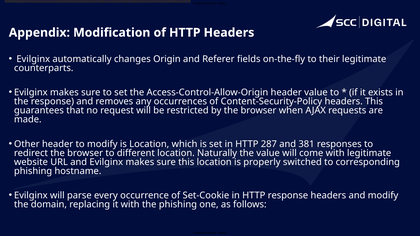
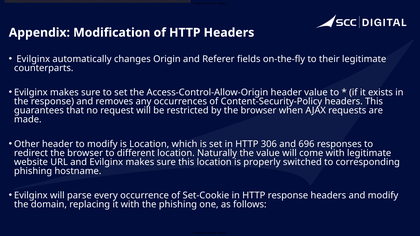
287: 287 -> 306
381: 381 -> 696
